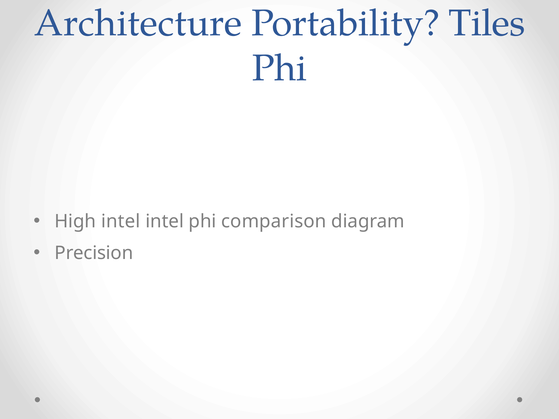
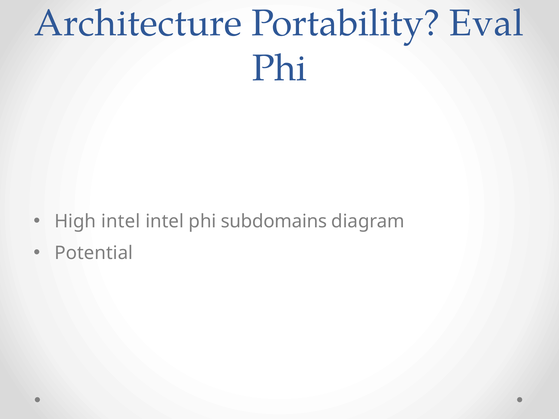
Tiles: Tiles -> Eval
comparison: comparison -> subdomains
Precision: Precision -> Potential
